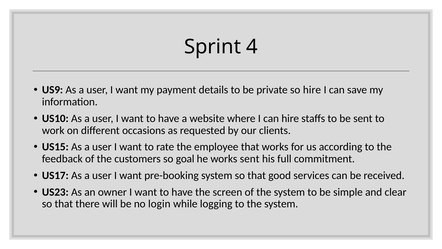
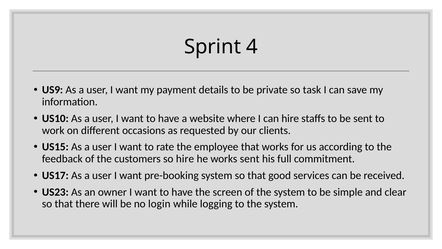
so hire: hire -> task
so goal: goal -> hire
